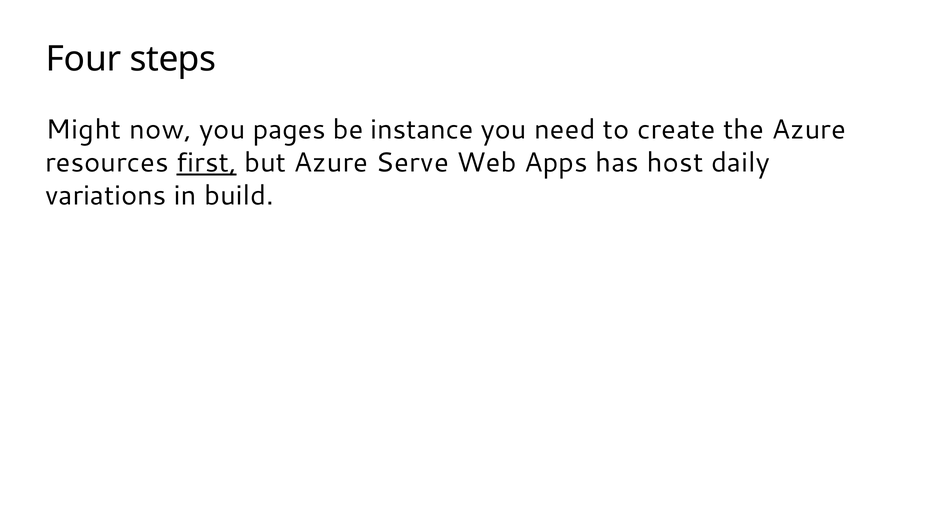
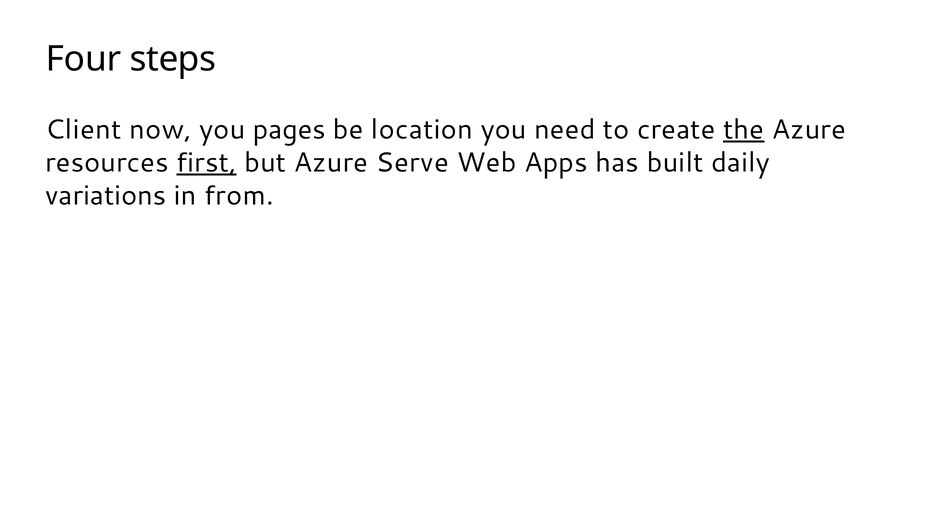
Might: Might -> Client
instance: instance -> location
the underline: none -> present
host: host -> built
build: build -> from
